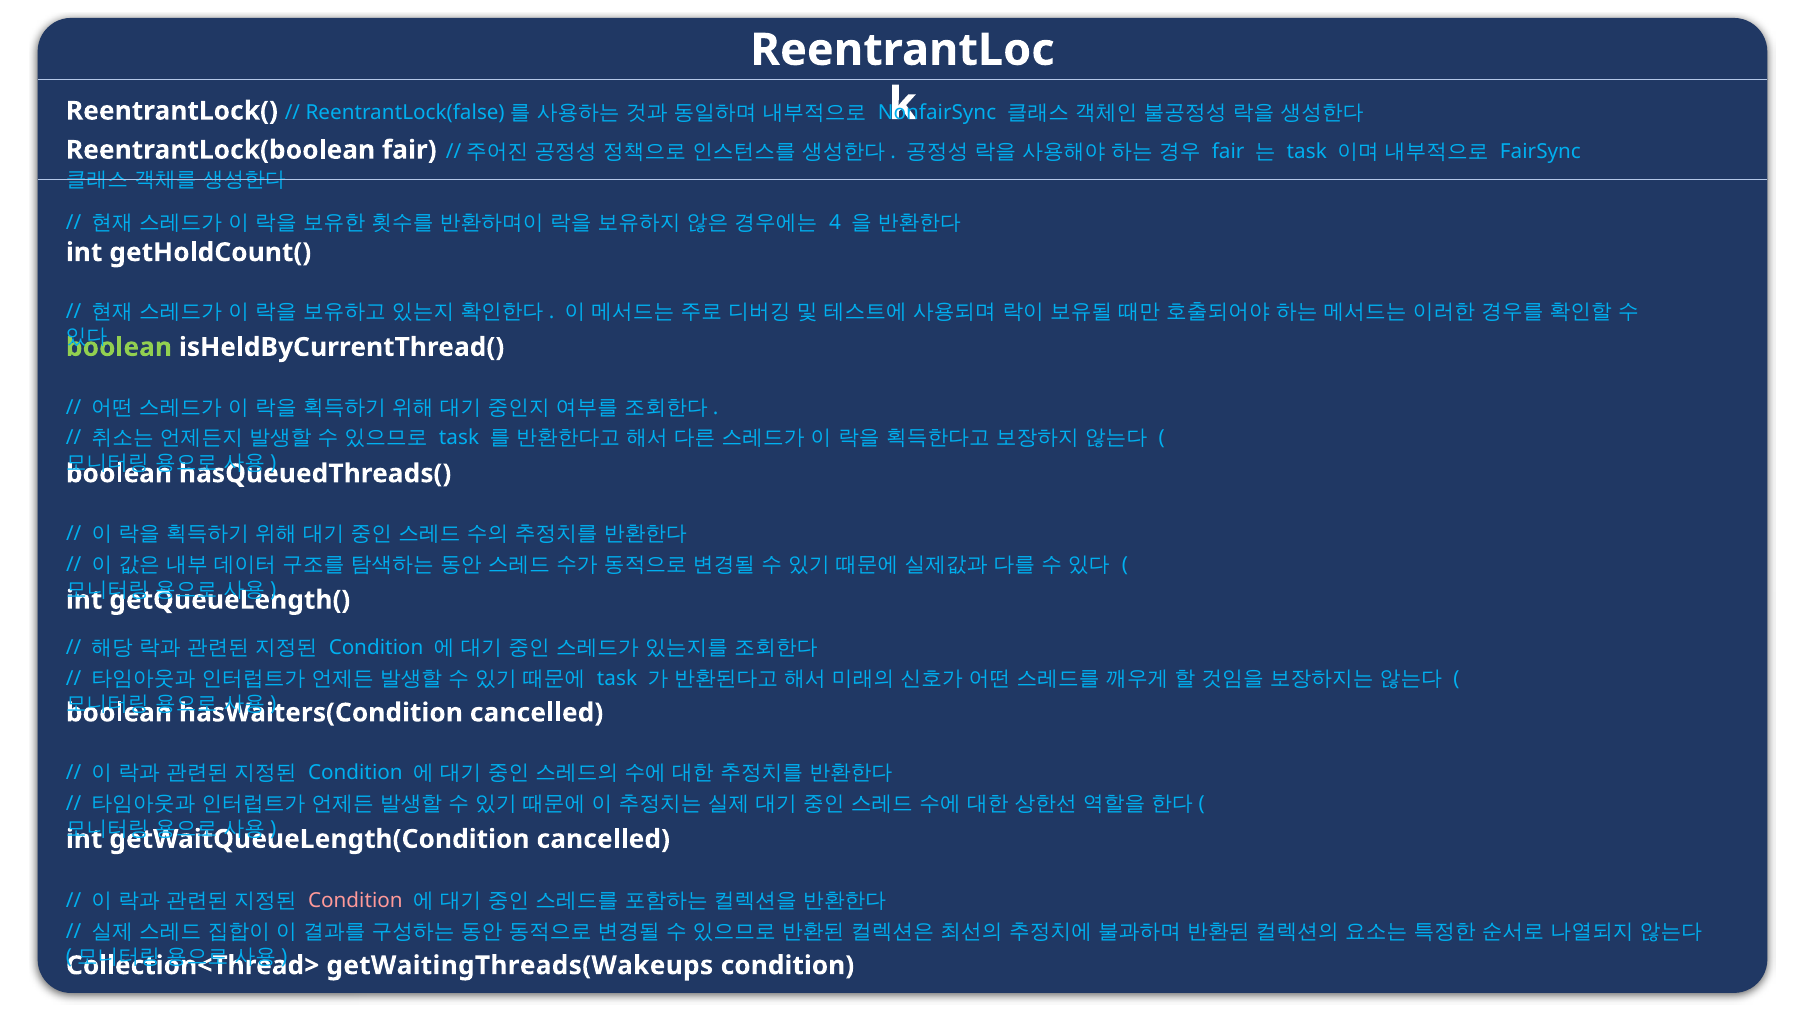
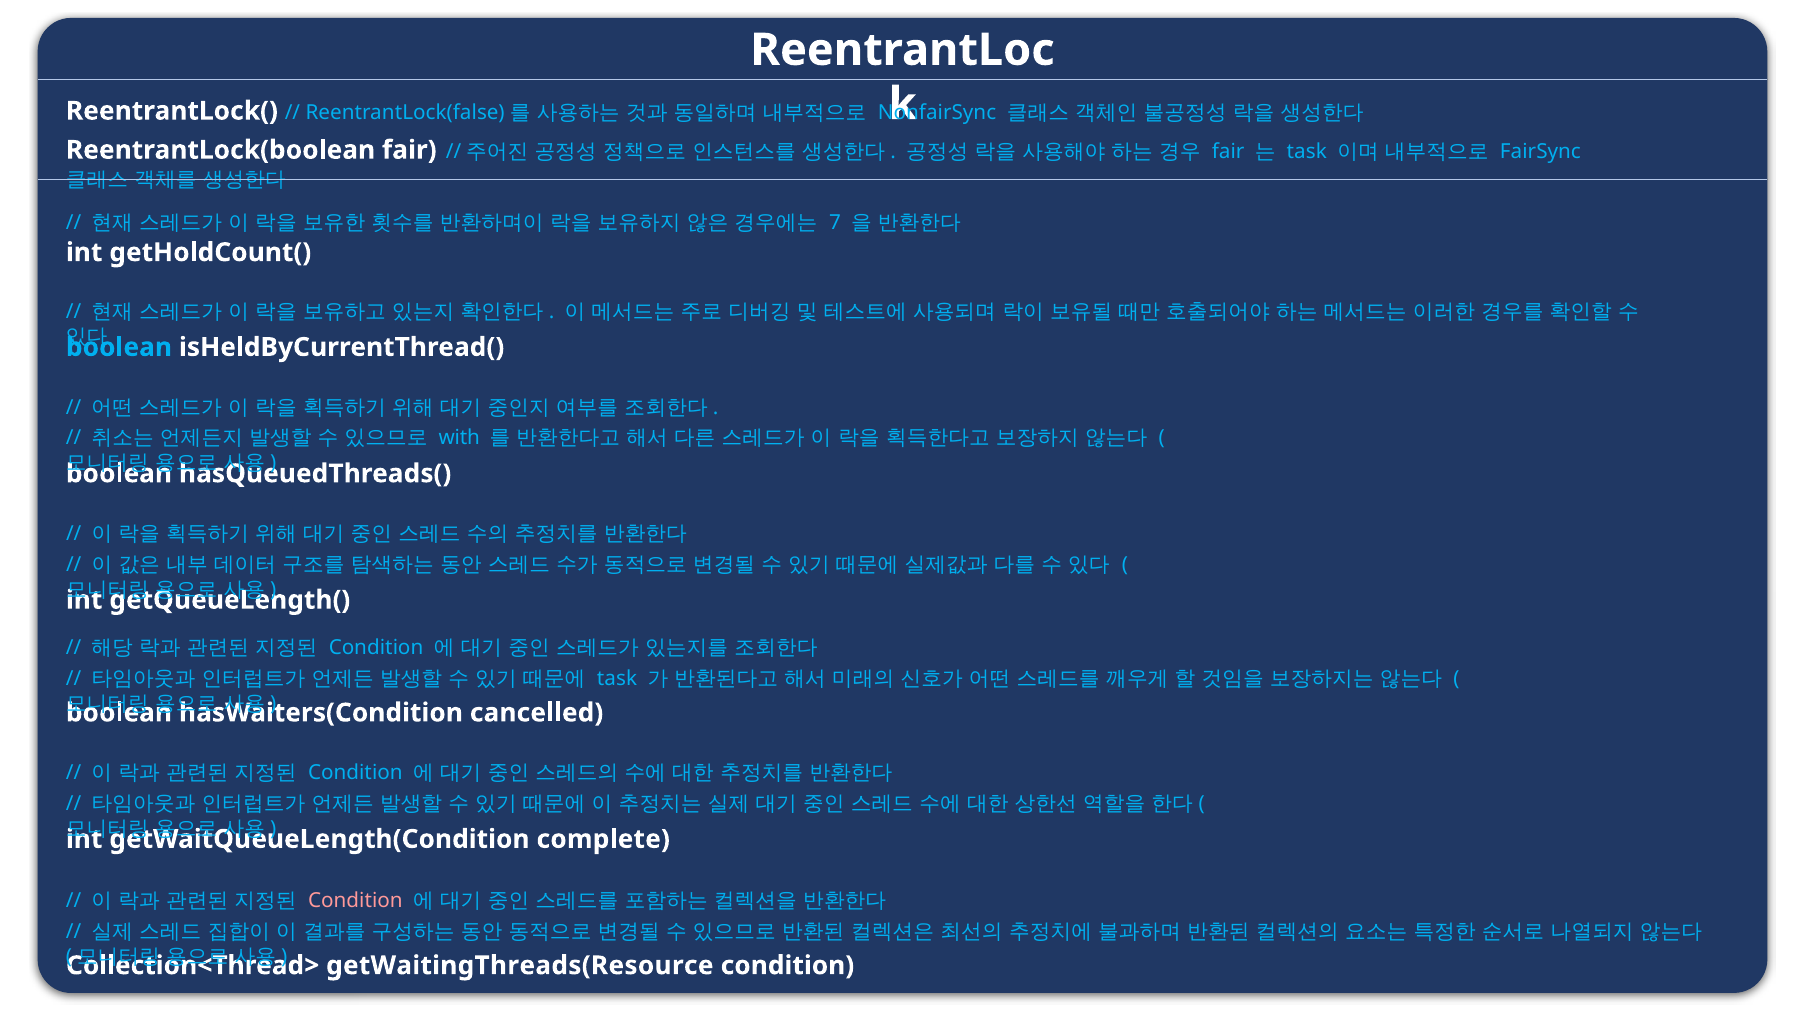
4: 4 -> 7
boolean at (119, 347) colour: light green -> light blue
task at (459, 438): task -> with
cancelled at (603, 839): cancelled -> complete
getWaitingThreads(Wakeups: getWaitingThreads(Wakeups -> getWaitingThreads(Resource
